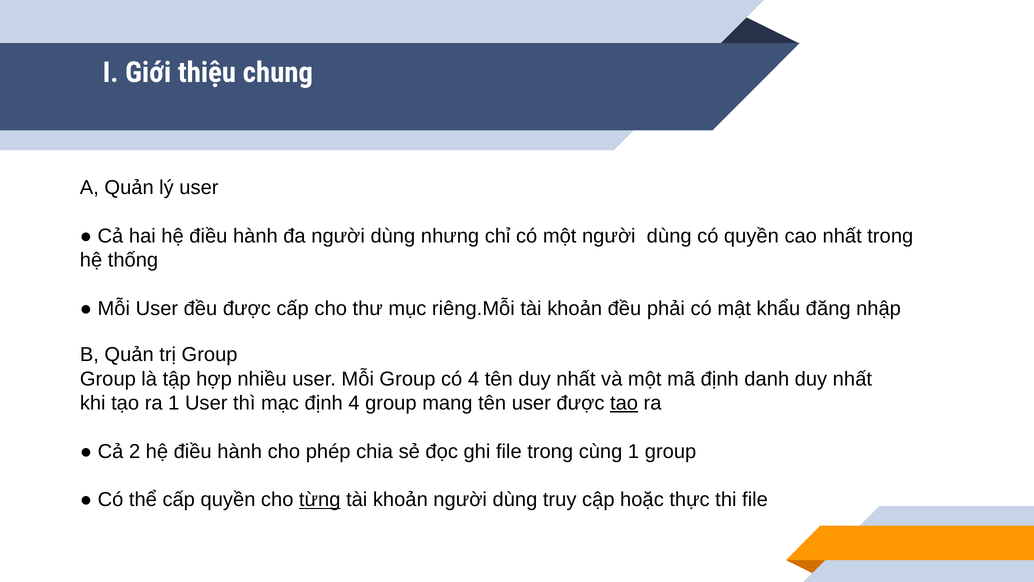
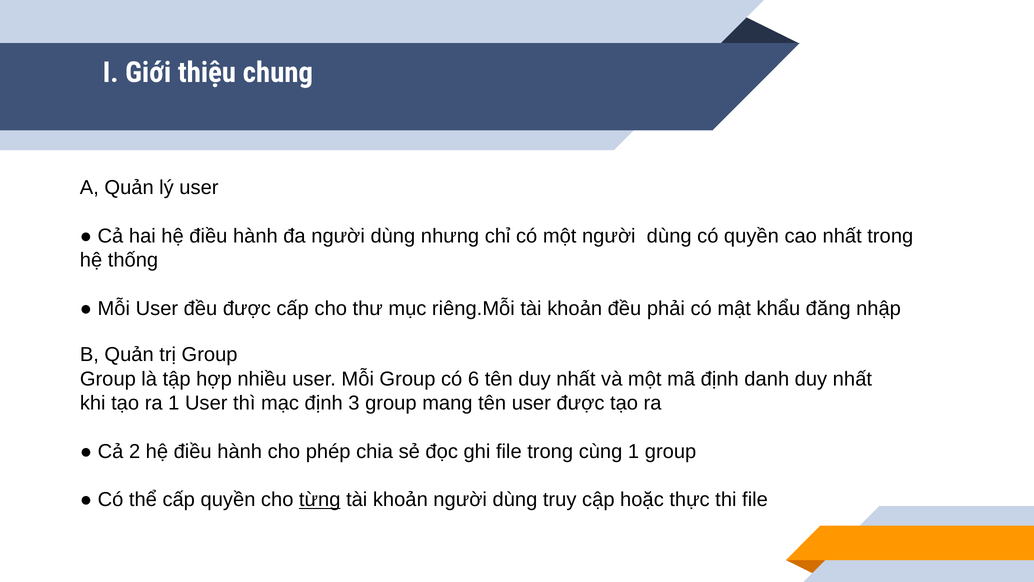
có 4: 4 -> 6
định 4: 4 -> 3
tạo at (624, 403) underline: present -> none
